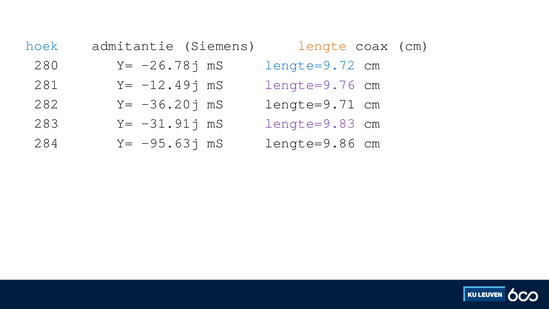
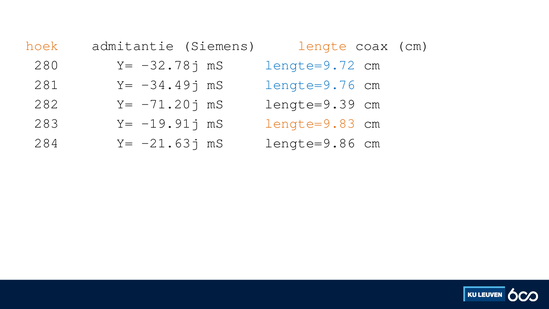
hoek colour: blue -> orange
-26.78j: -26.78j -> -32.78j
-12.49j: -12.49j -> -34.49j
lengte=9.76 colour: purple -> blue
-36.20j: -36.20j -> -71.20j
lengte=9.71: lengte=9.71 -> lengte=9.39
-31.91j: -31.91j -> -19.91j
lengte=9.83 colour: purple -> orange
-95.63j: -95.63j -> -21.63j
